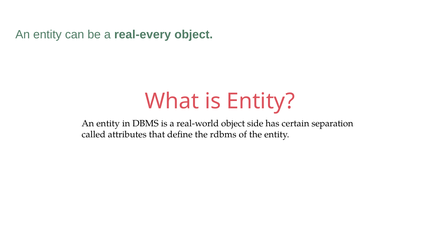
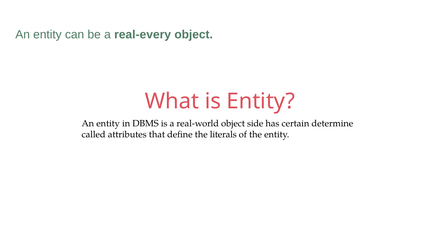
separation: separation -> determine
rdbms: rdbms -> literals
